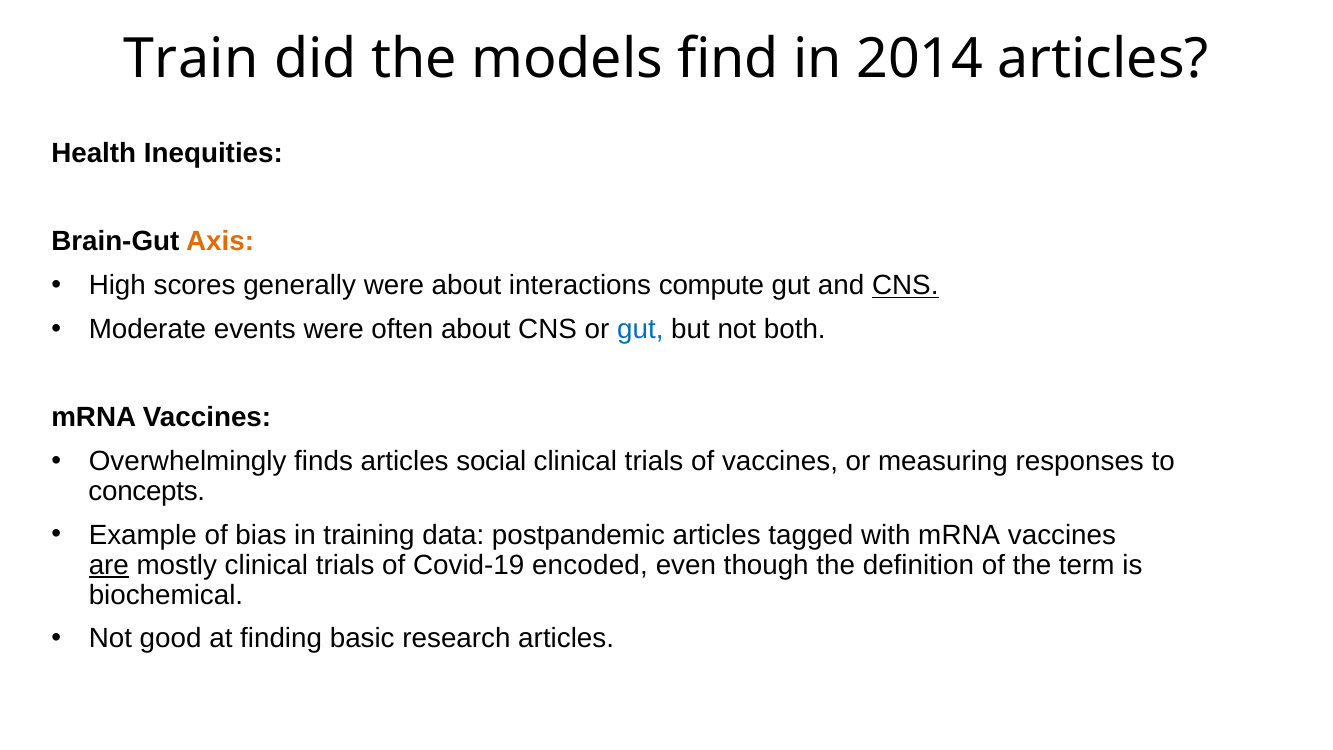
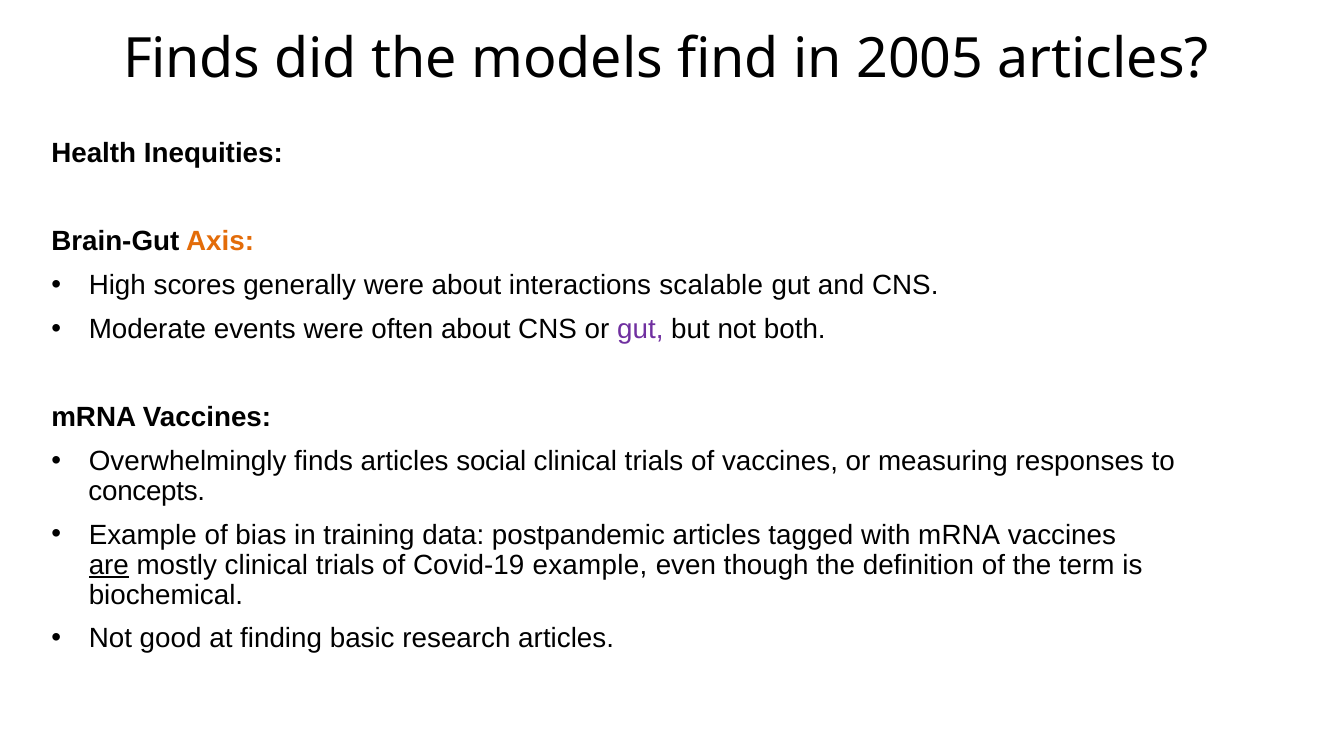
Train at (191, 59): Train -> Finds
2014: 2014 -> 2005
compute: compute -> scalable
CNS at (905, 285) underline: present -> none
gut at (640, 329) colour: blue -> purple
Covid-19 encoded: encoded -> example
